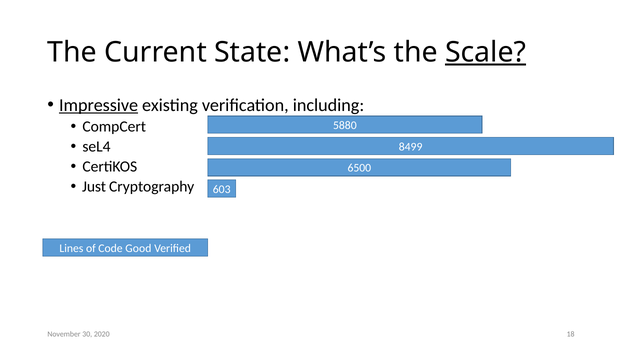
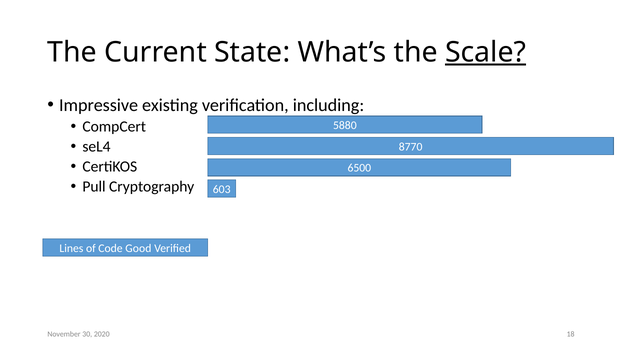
Impressive underline: present -> none
8499: 8499 -> 8770
Just: Just -> Pull
